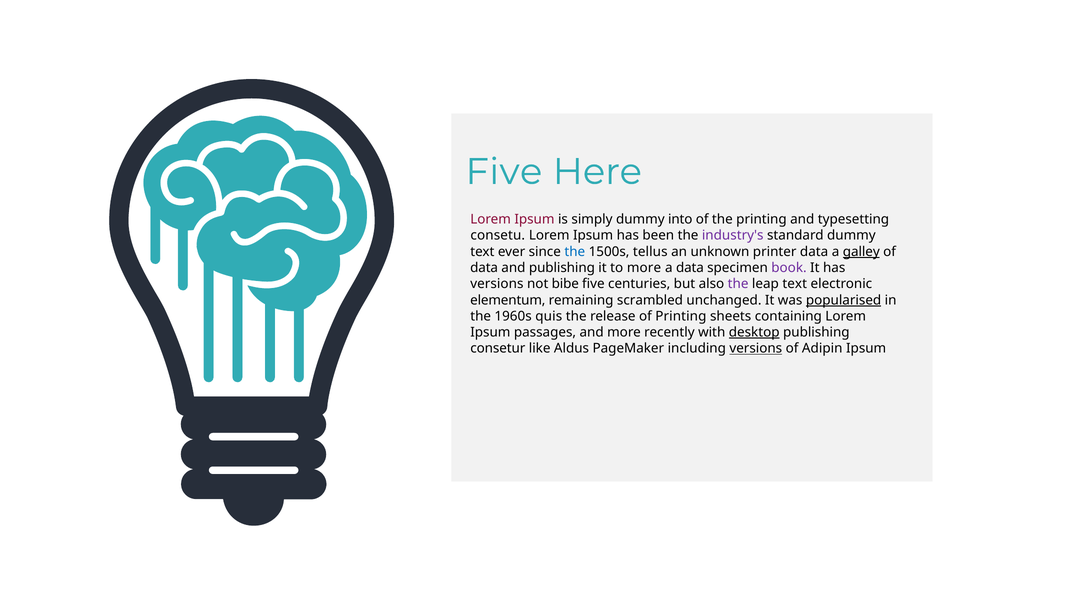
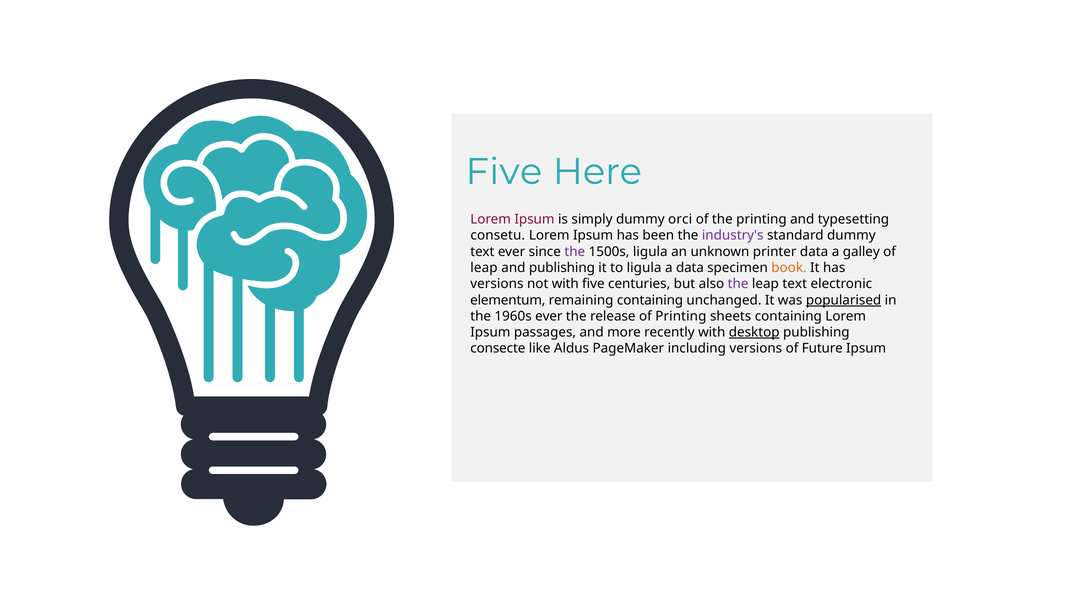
into: into -> orci
the at (575, 252) colour: blue -> purple
1500s tellus: tellus -> ligula
galley underline: present -> none
data at (484, 268): data -> leap
to more: more -> ligula
book colour: purple -> orange
not bibe: bibe -> with
remaining scrambled: scrambled -> containing
1960s quis: quis -> ever
consetur: consetur -> consecte
versions at (756, 349) underline: present -> none
Adipin: Adipin -> Future
